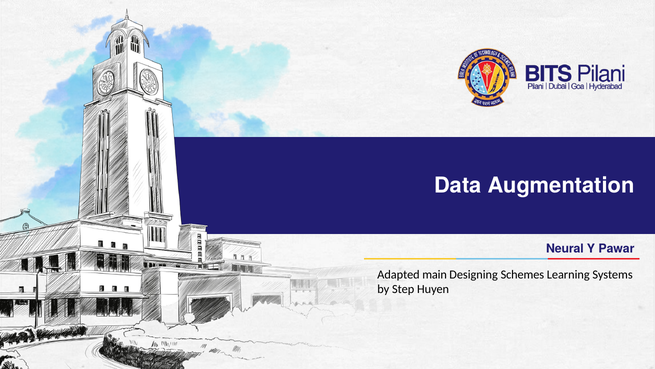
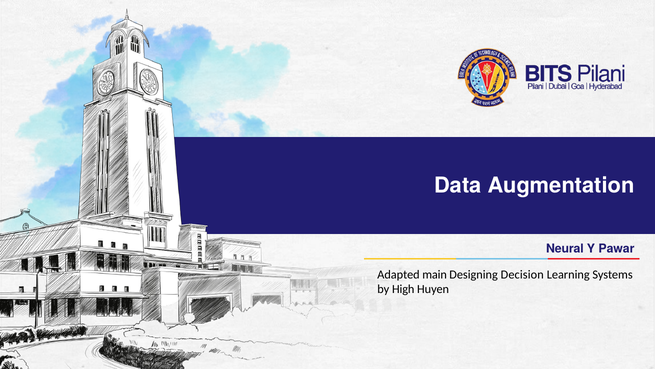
Schemes: Schemes -> Decision
Step: Step -> High
